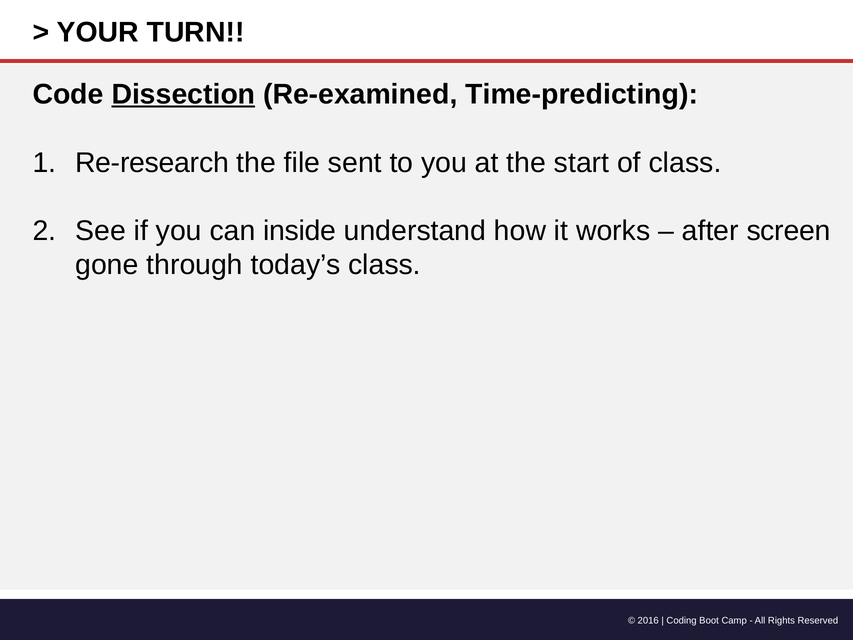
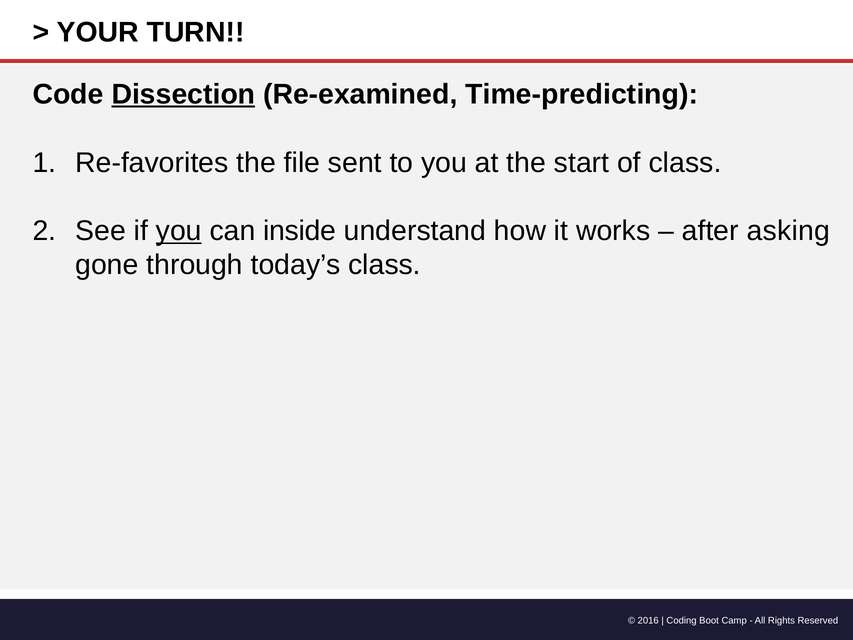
Re-research: Re-research -> Re-favorites
you at (179, 231) underline: none -> present
screen: screen -> asking
